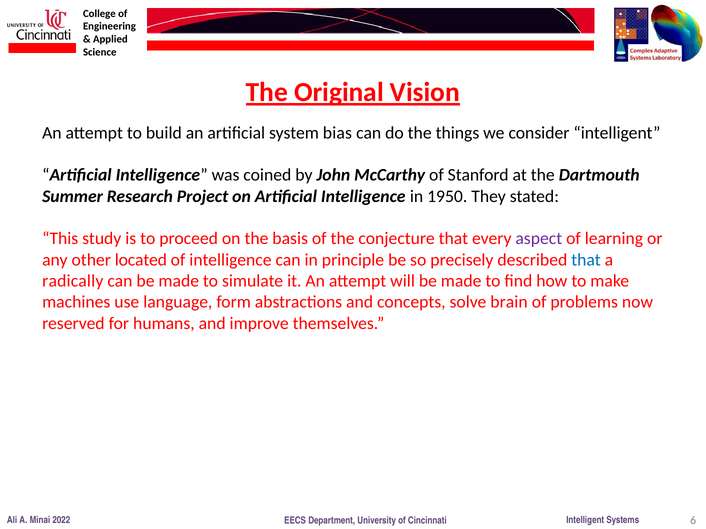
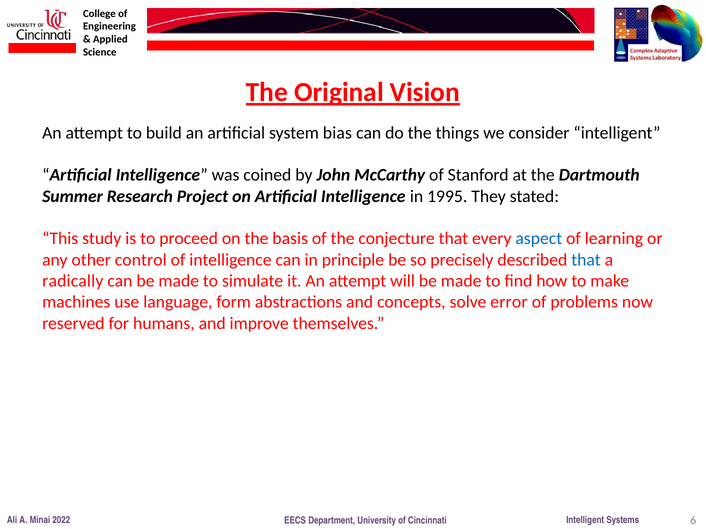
1950: 1950 -> 1995
aspect colour: purple -> blue
located: located -> control
brain: brain -> error
